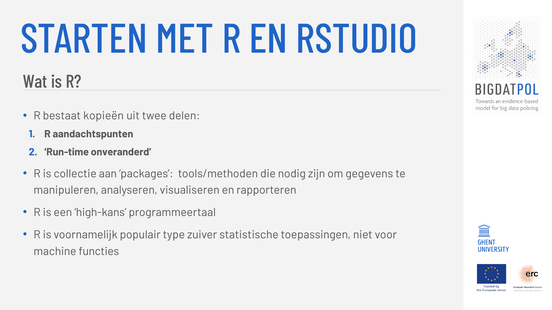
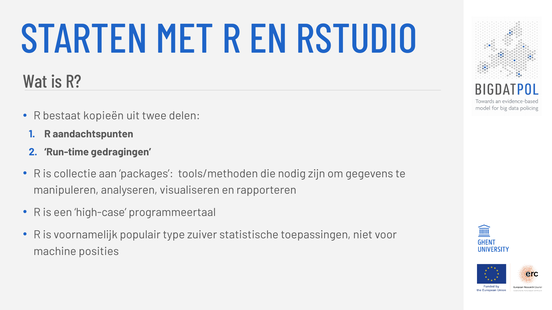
onveranderd: onveranderd -> gedragingen
high-kans: high-kans -> high-case
functies: functies -> posities
